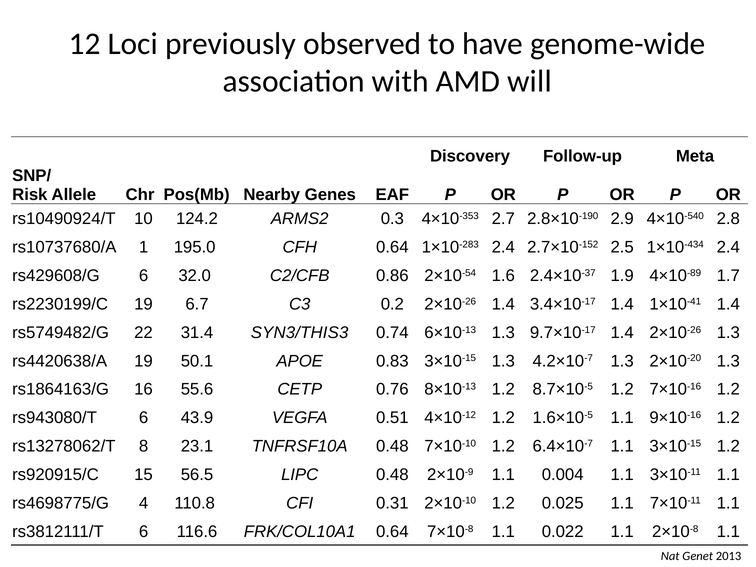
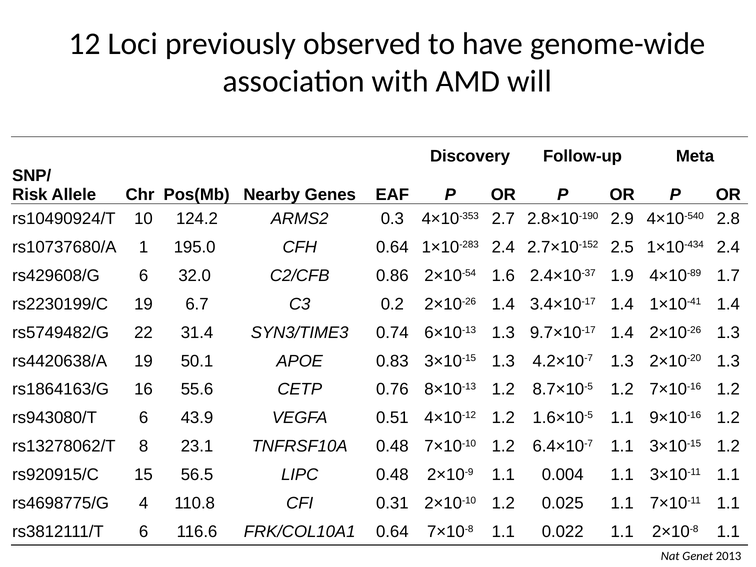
SYN3/THIS3: SYN3/THIS3 -> SYN3/TIME3
